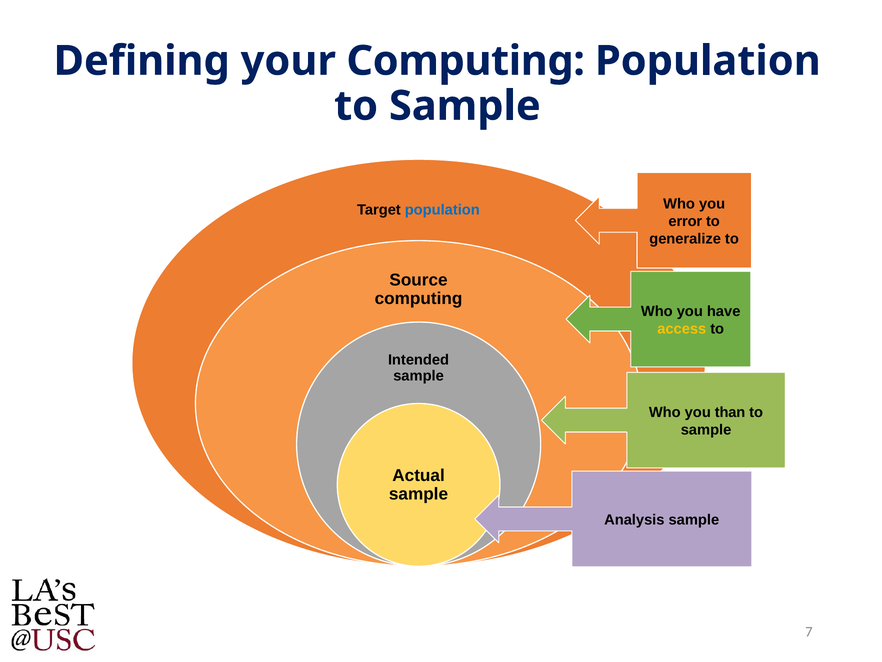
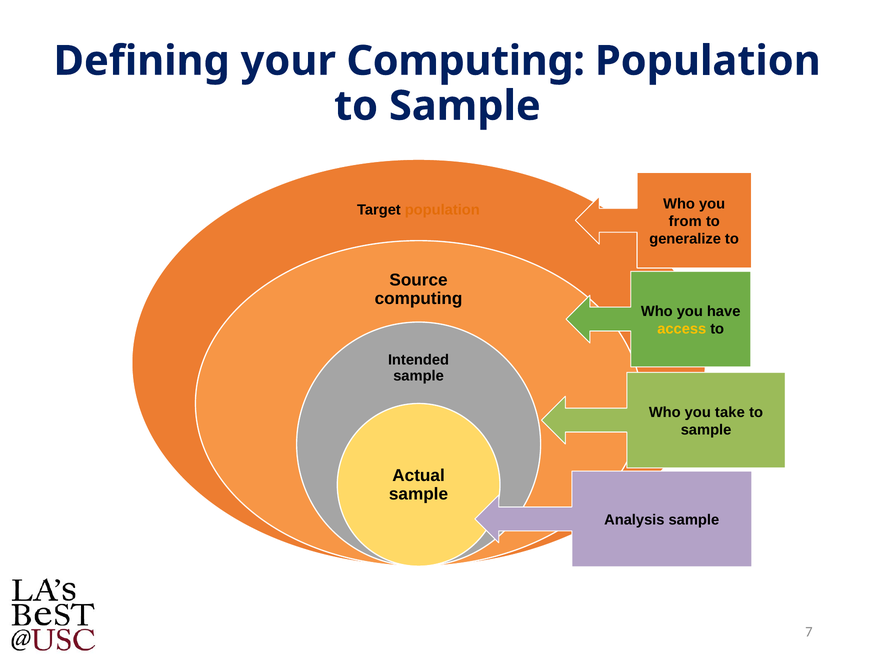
population at (442, 210) colour: blue -> orange
error: error -> from
than: than -> take
